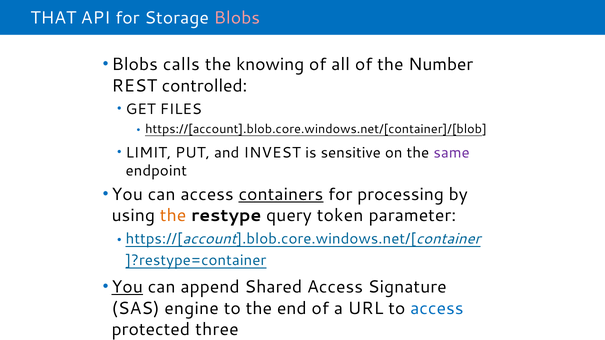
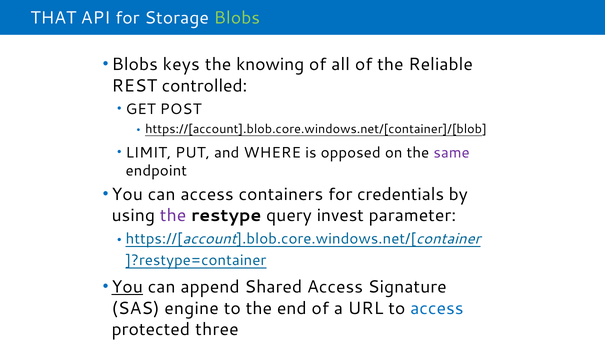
Blobs at (237, 18) colour: pink -> light green
calls: calls -> keys
Number: Number -> Reliable
FILES: FILES -> POST
INVEST: INVEST -> WHERE
sensitive: sensitive -> opposed
containers underline: present -> none
processing: processing -> credentials
the at (173, 216) colour: orange -> purple
token: token -> invest
